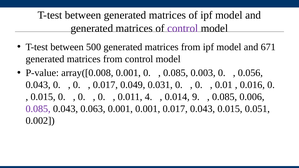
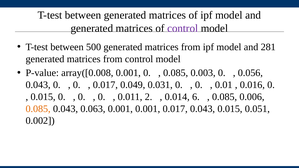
671: 671 -> 281
4: 4 -> 2
9: 9 -> 6
0.085 at (38, 109) colour: purple -> orange
